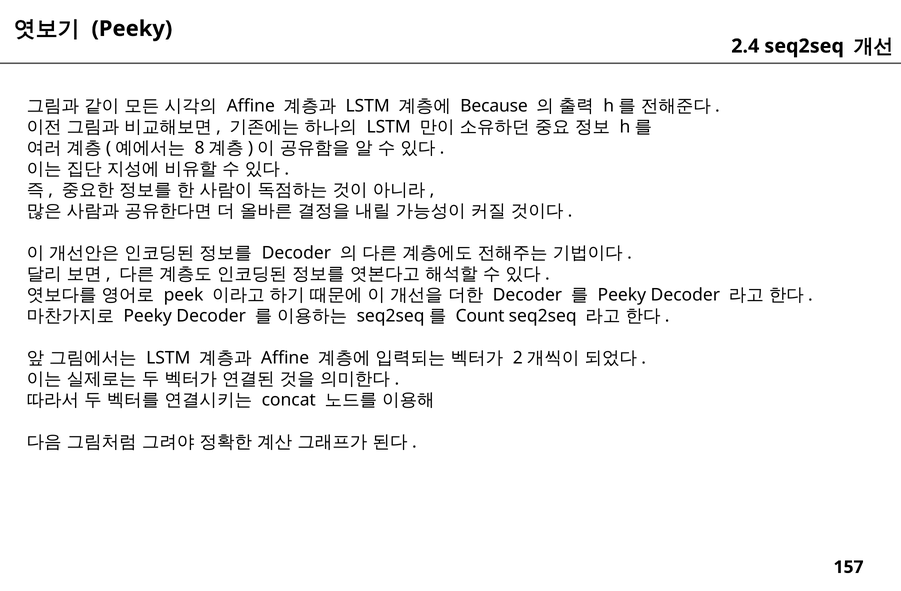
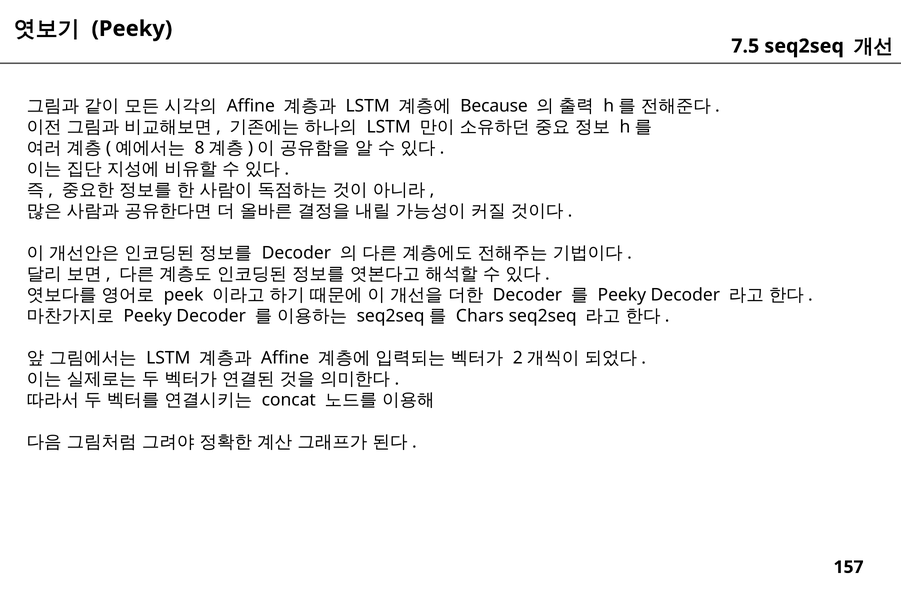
2.4: 2.4 -> 7.5
Count: Count -> Chars
